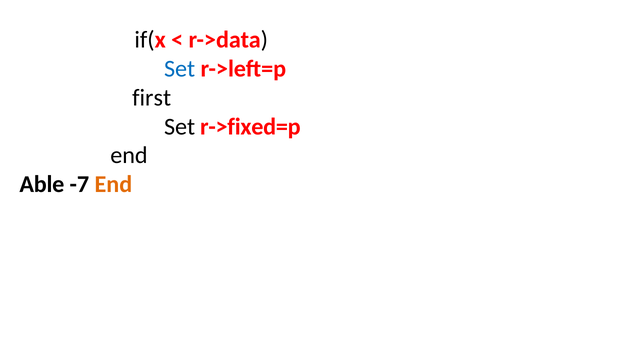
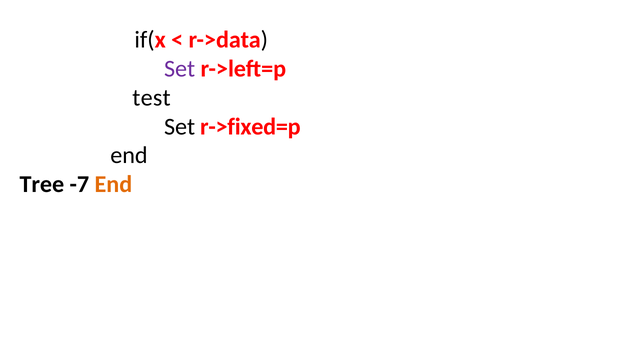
Set at (180, 69) colour: blue -> purple
first: first -> test
Able: Able -> Tree
